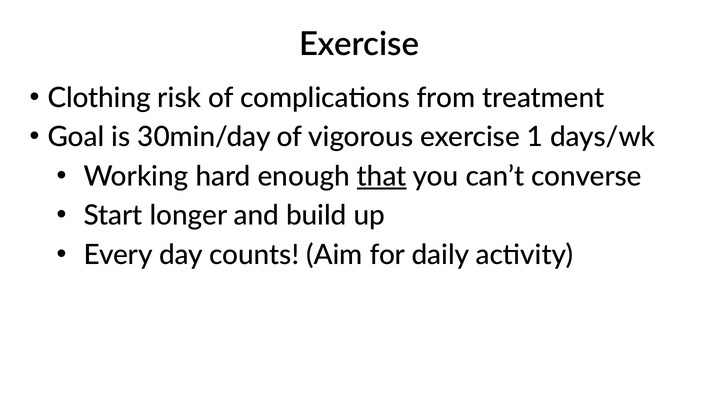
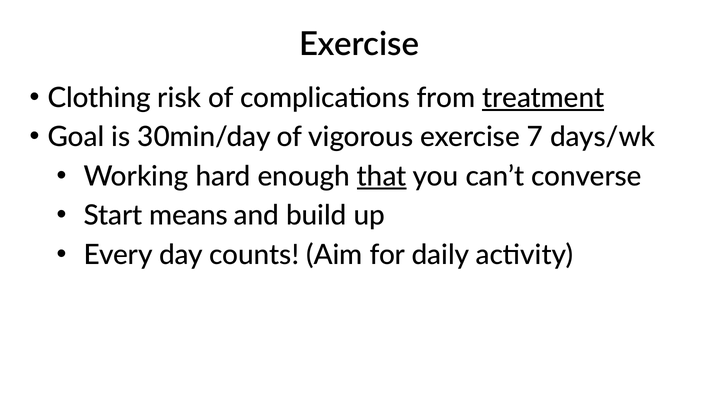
treatment underline: none -> present
1: 1 -> 7
longer: longer -> means
